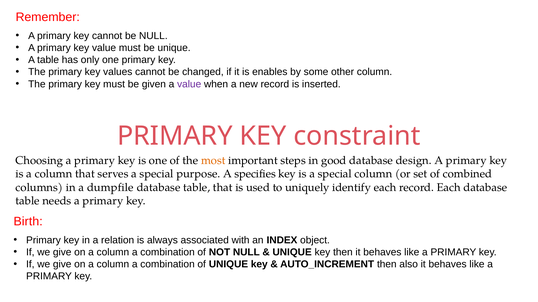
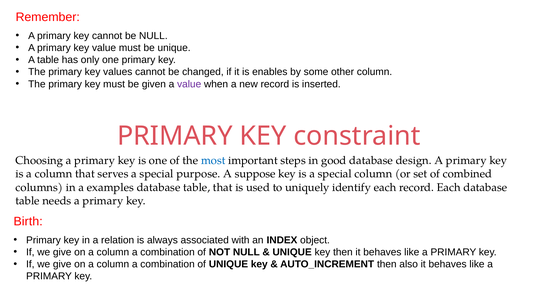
most colour: orange -> blue
specifies: specifies -> suppose
dumpfile: dumpfile -> examples
